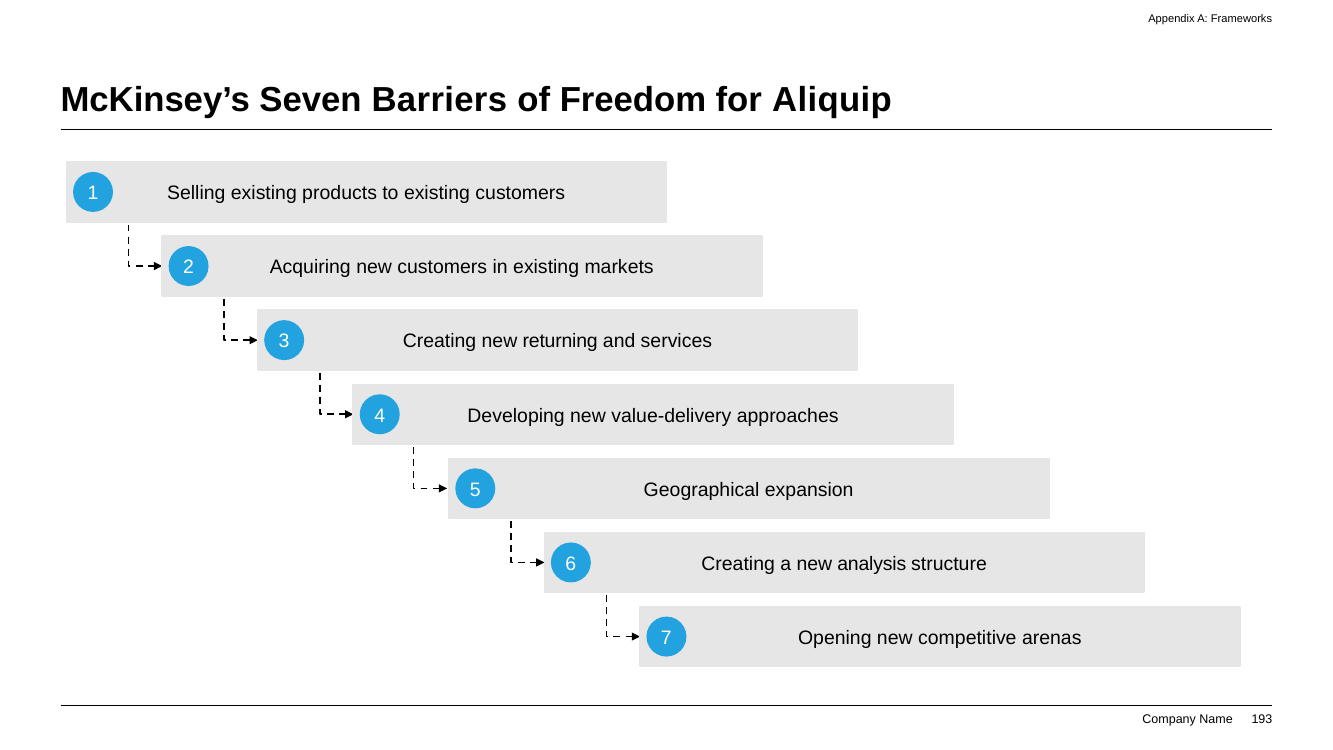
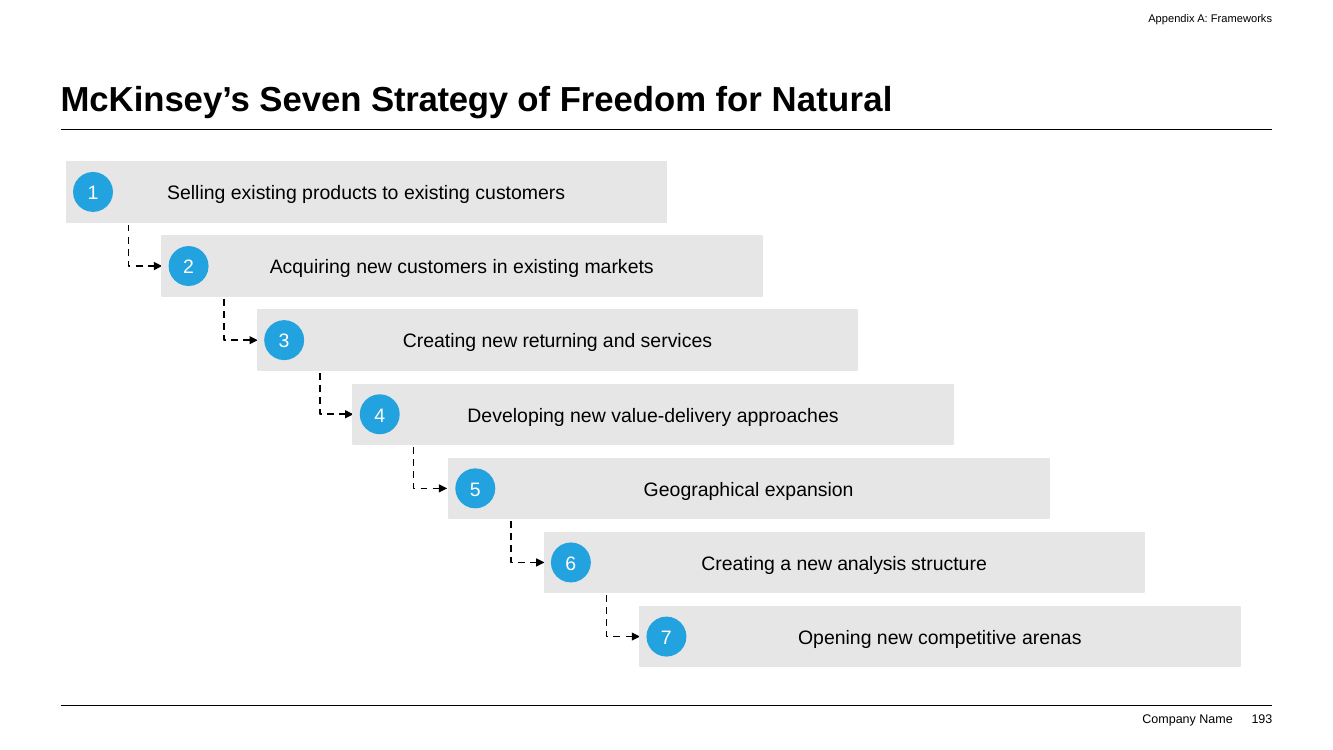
Barriers: Barriers -> Strategy
Aliquip: Aliquip -> Natural
